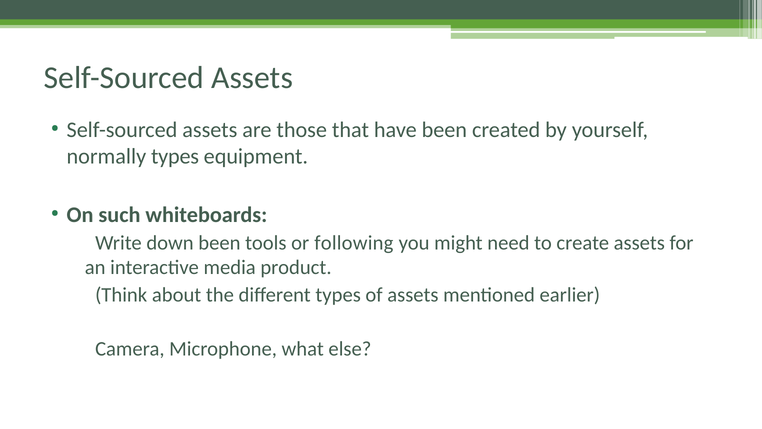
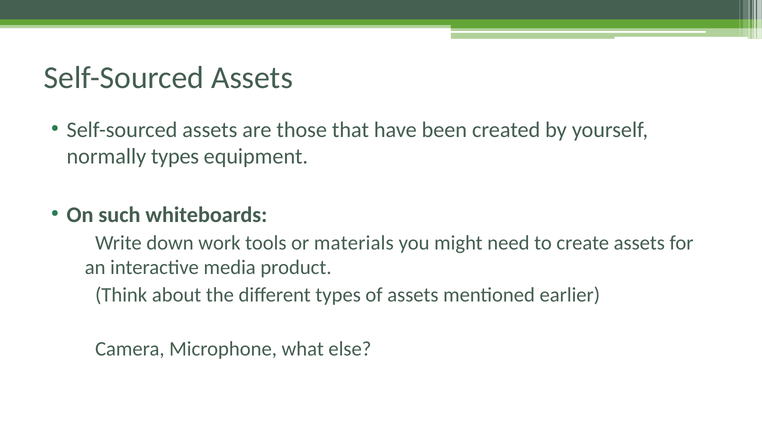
down been: been -> work
following: following -> materials
